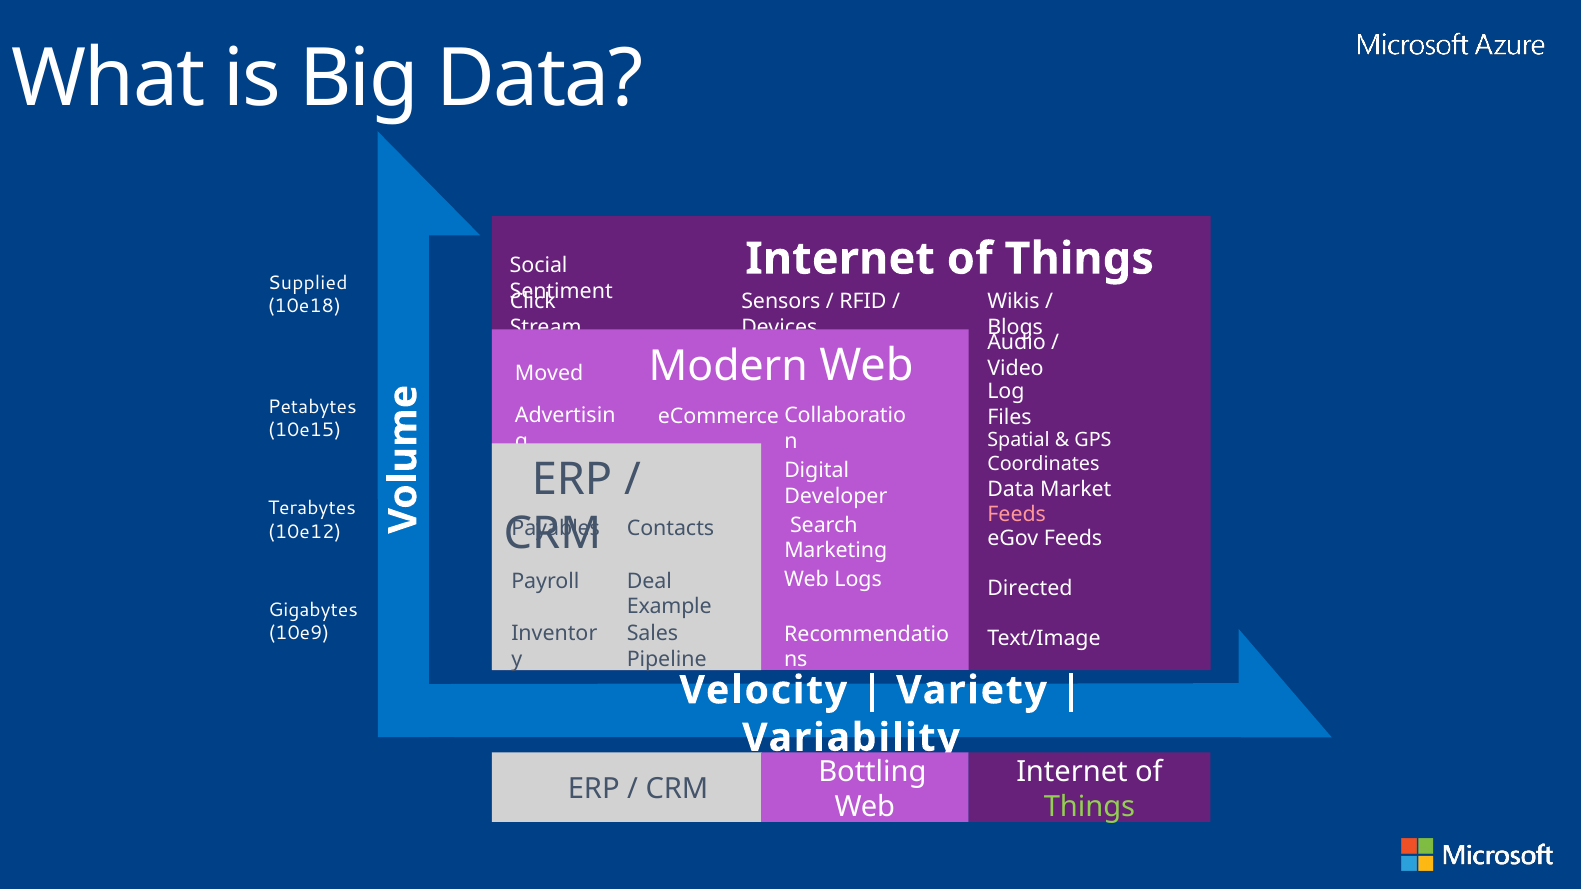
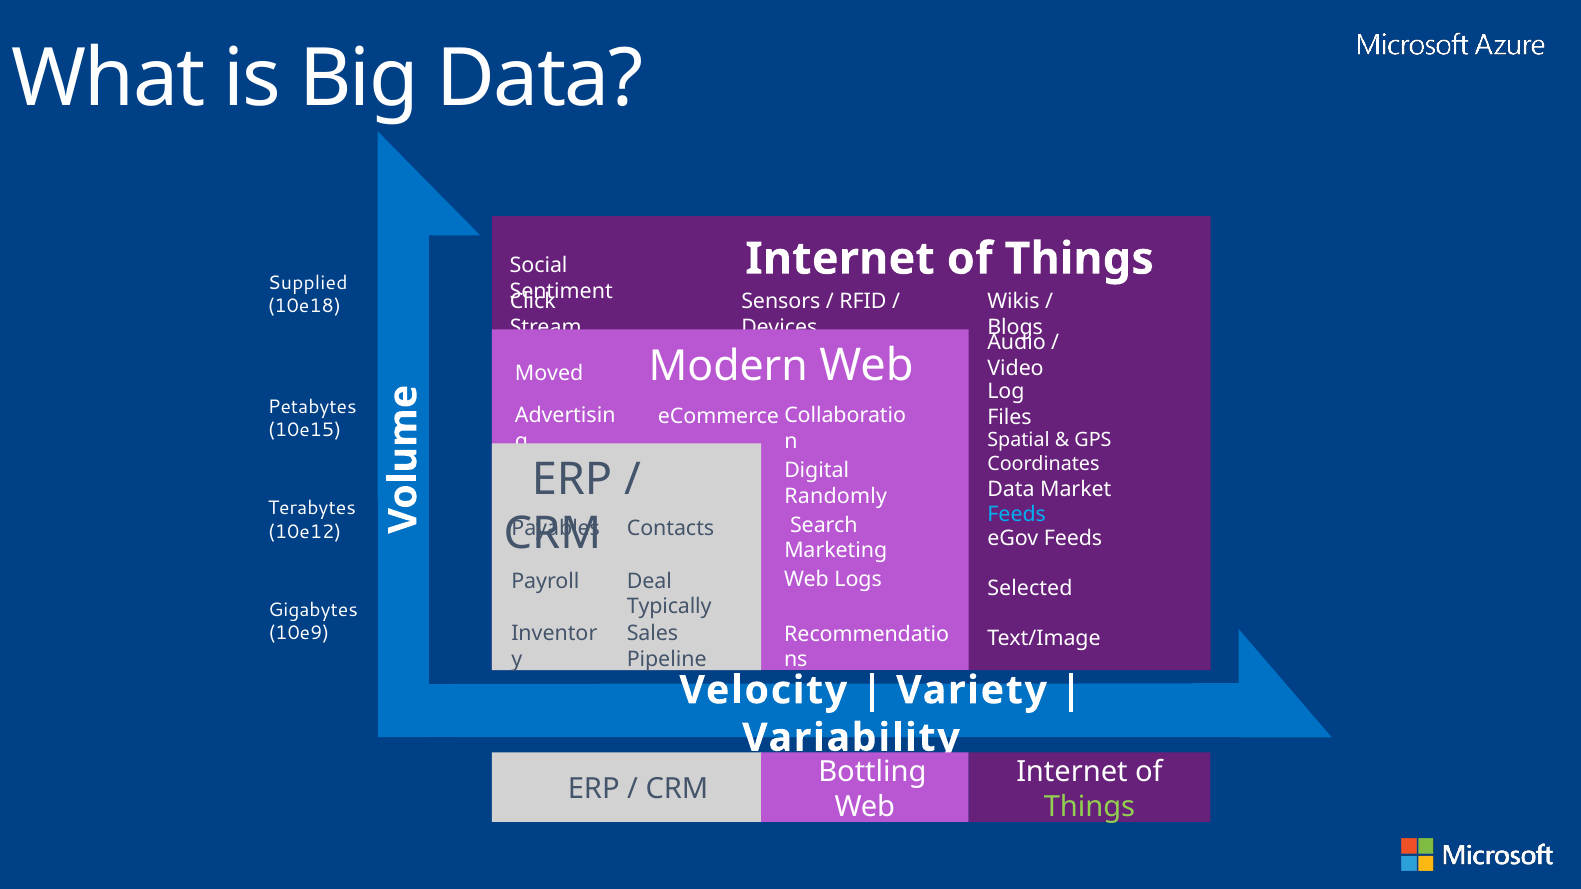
Developer: Developer -> Randomly
Feeds at (1017, 515) colour: pink -> light blue
Directed: Directed -> Selected
Example: Example -> Typically
